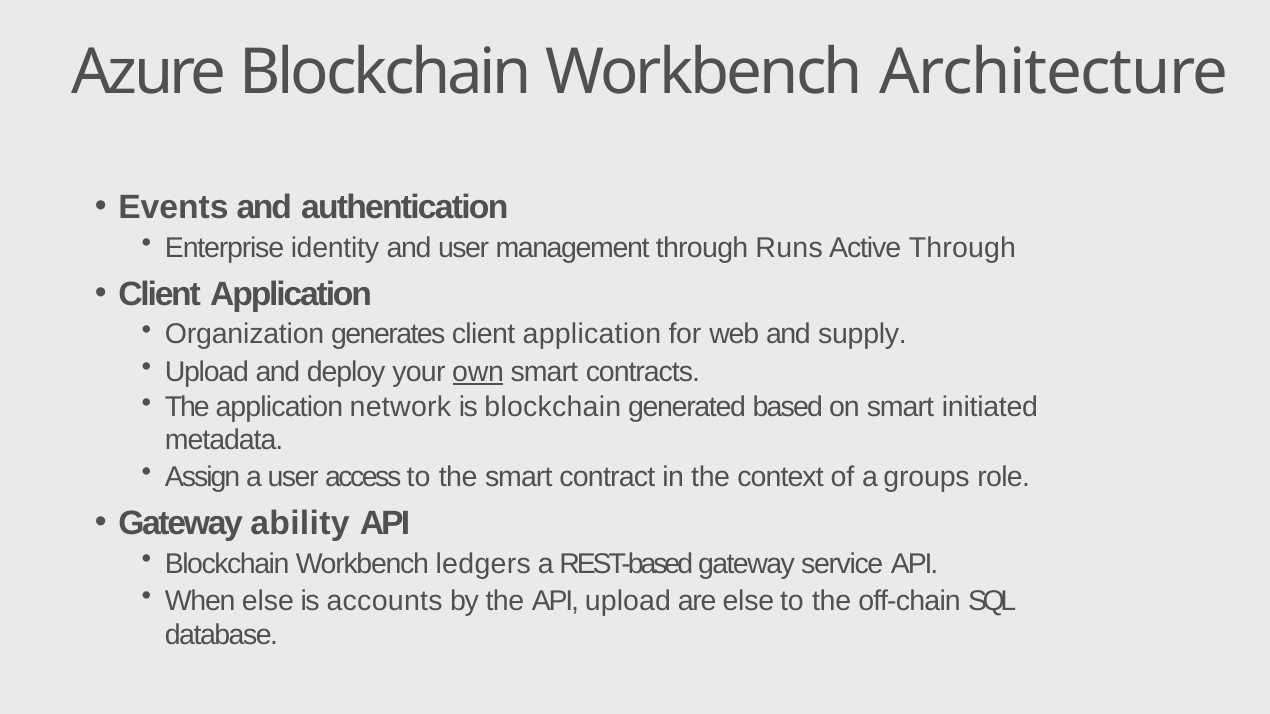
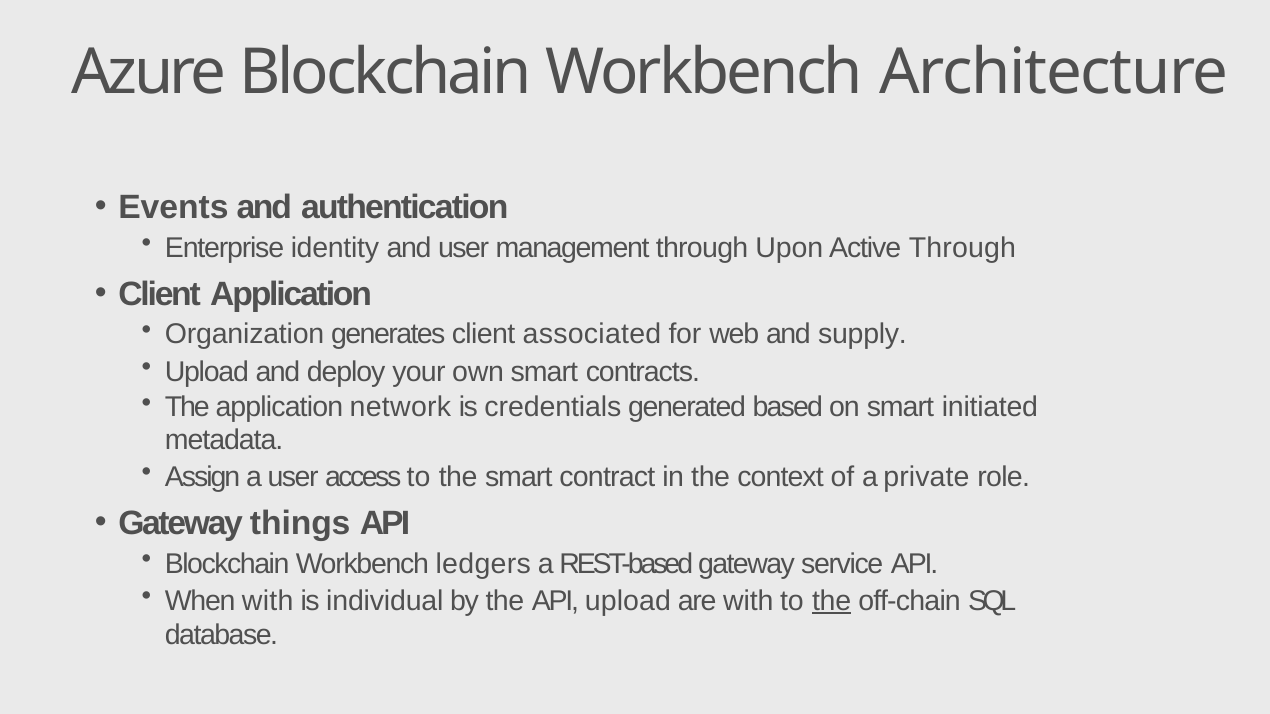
Runs: Runs -> Upon
generates client application: application -> associated
own underline: present -> none
is blockchain: blockchain -> credentials
groups: groups -> private
ability: ability -> things
When else: else -> with
accounts: accounts -> individual
are else: else -> with
the at (832, 601) underline: none -> present
